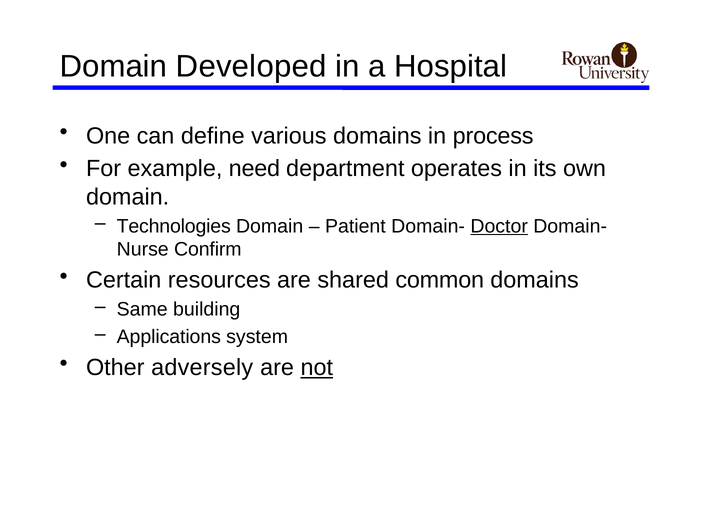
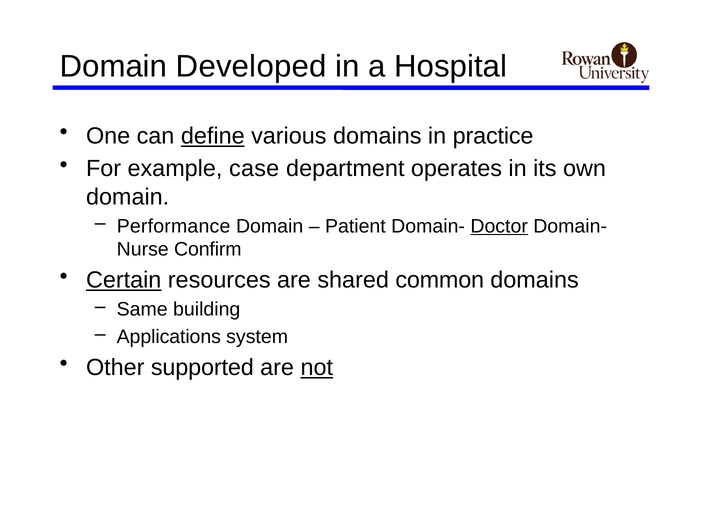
define underline: none -> present
process: process -> practice
need: need -> case
Technologies: Technologies -> Performance
Certain underline: none -> present
adversely: adversely -> supported
